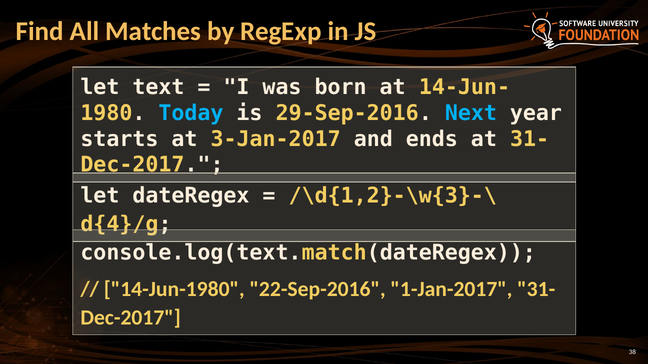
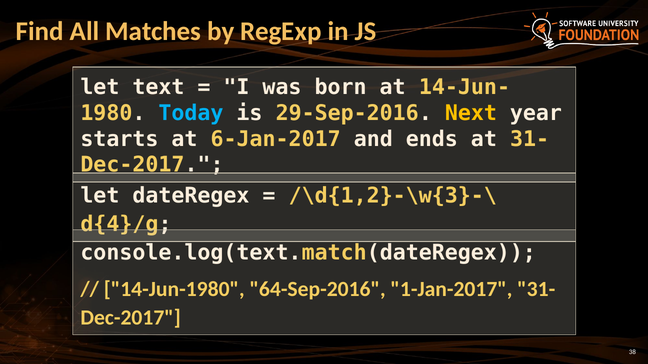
Next colour: light blue -> yellow
3-Jan-2017: 3-Jan-2017 -> 6-Jan-2017
22-Sep-2016: 22-Sep-2016 -> 64-Sep-2016
